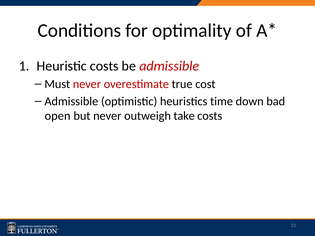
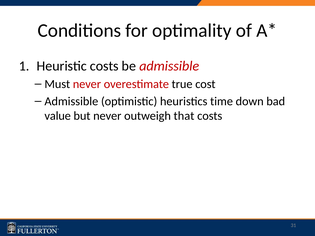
open: open -> value
take: take -> that
